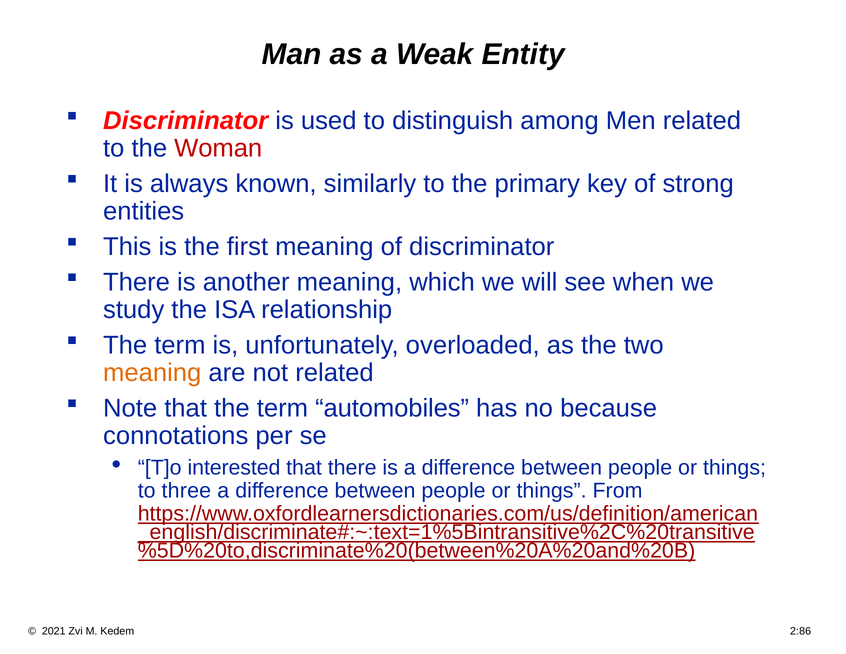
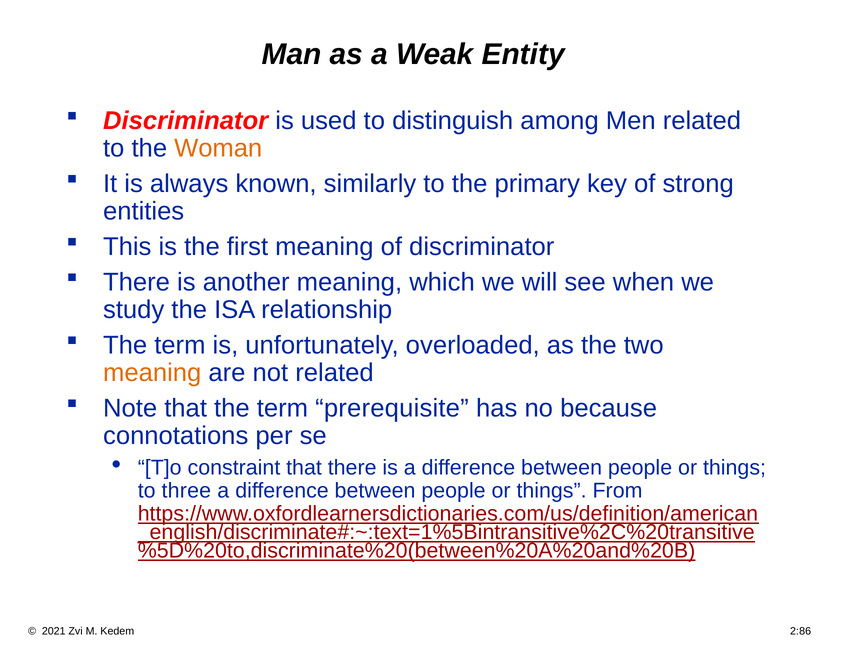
Woman colour: red -> orange
automobiles: automobiles -> prerequisite
interested: interested -> constraint
